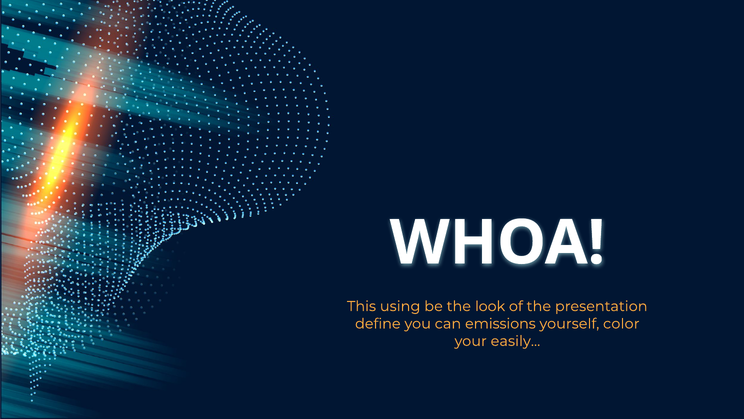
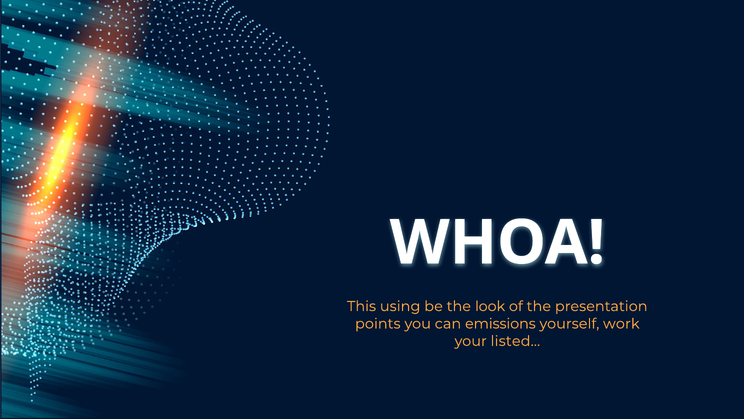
define: define -> points
color: color -> work
easily: easily -> listed
